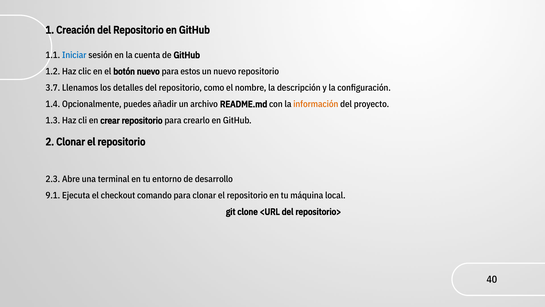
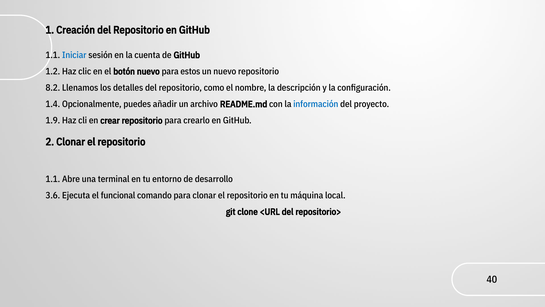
3.7: 3.7 -> 8.2
información colour: orange -> blue
1.3: 1.3 -> 1.9
2.3 at (53, 179): 2.3 -> 1.1
9.1: 9.1 -> 3.6
checkout: checkout -> funcional
